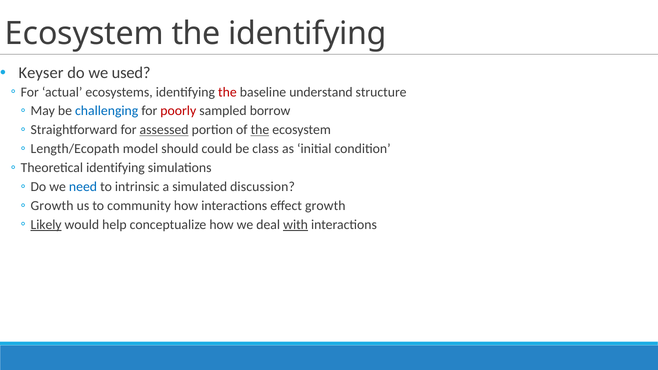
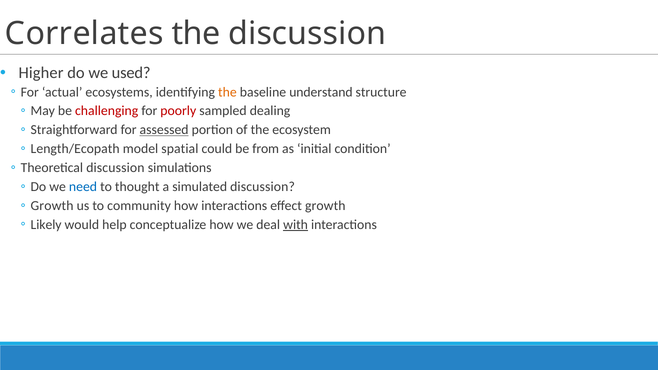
Ecosystem at (85, 34): Ecosystem -> Correlates
the identifying: identifying -> discussion
Keyser: Keyser -> Higher
the at (227, 92) colour: red -> orange
challenging colour: blue -> red
borrow: borrow -> dealing
the at (260, 130) underline: present -> none
should: should -> spatial
class: class -> from
Theoretical identifying: identifying -> discussion
intrinsic: intrinsic -> thought
Likely underline: present -> none
